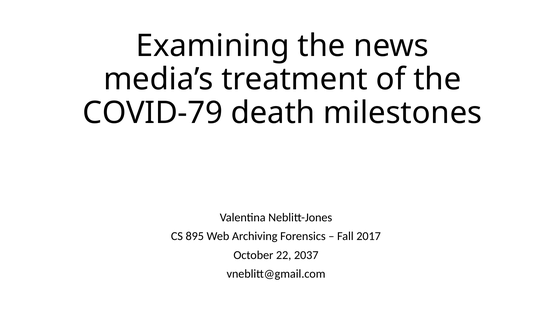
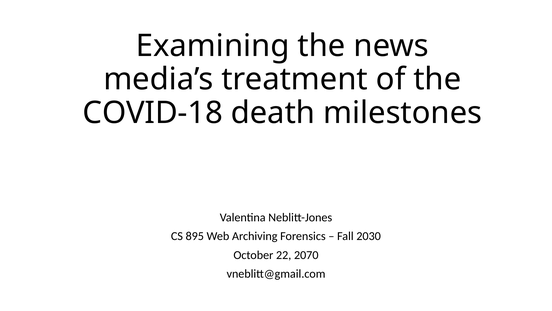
COVID-79: COVID-79 -> COVID-18
2017: 2017 -> 2030
2037: 2037 -> 2070
